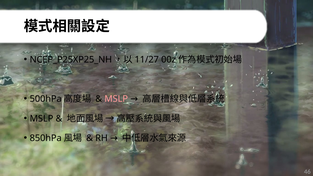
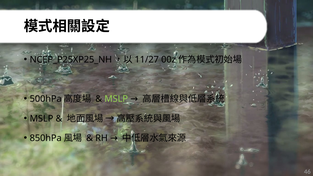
MSLP at (116, 99) colour: pink -> light green
